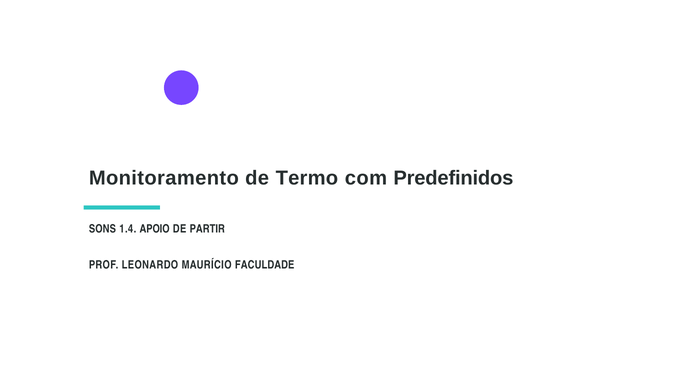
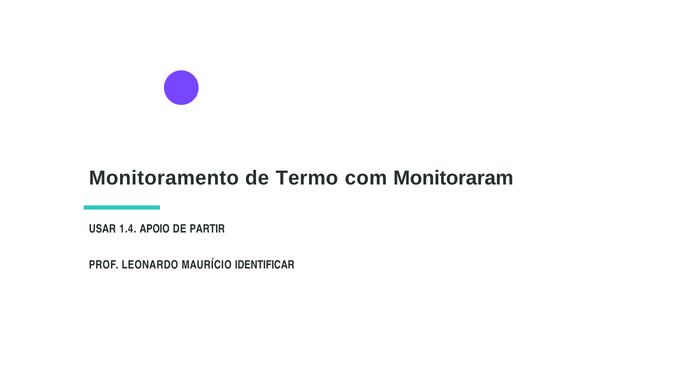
Predefinidos: Predefinidos -> Monitoraram
SONS: SONS -> USAR
FACULDADE: FACULDADE -> IDENTIFICAR
